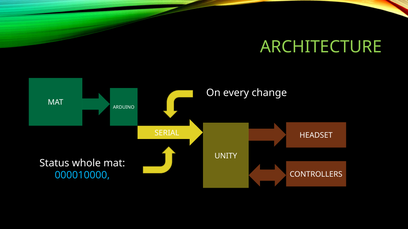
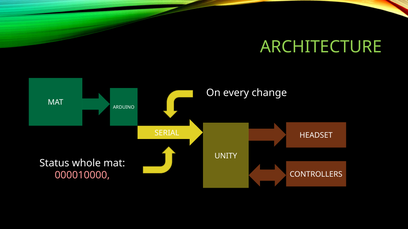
000010000 colour: light blue -> pink
